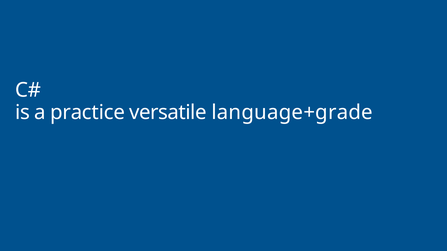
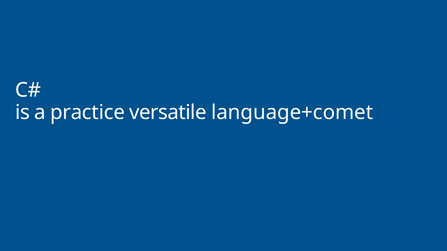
language+grade: language+grade -> language+comet
